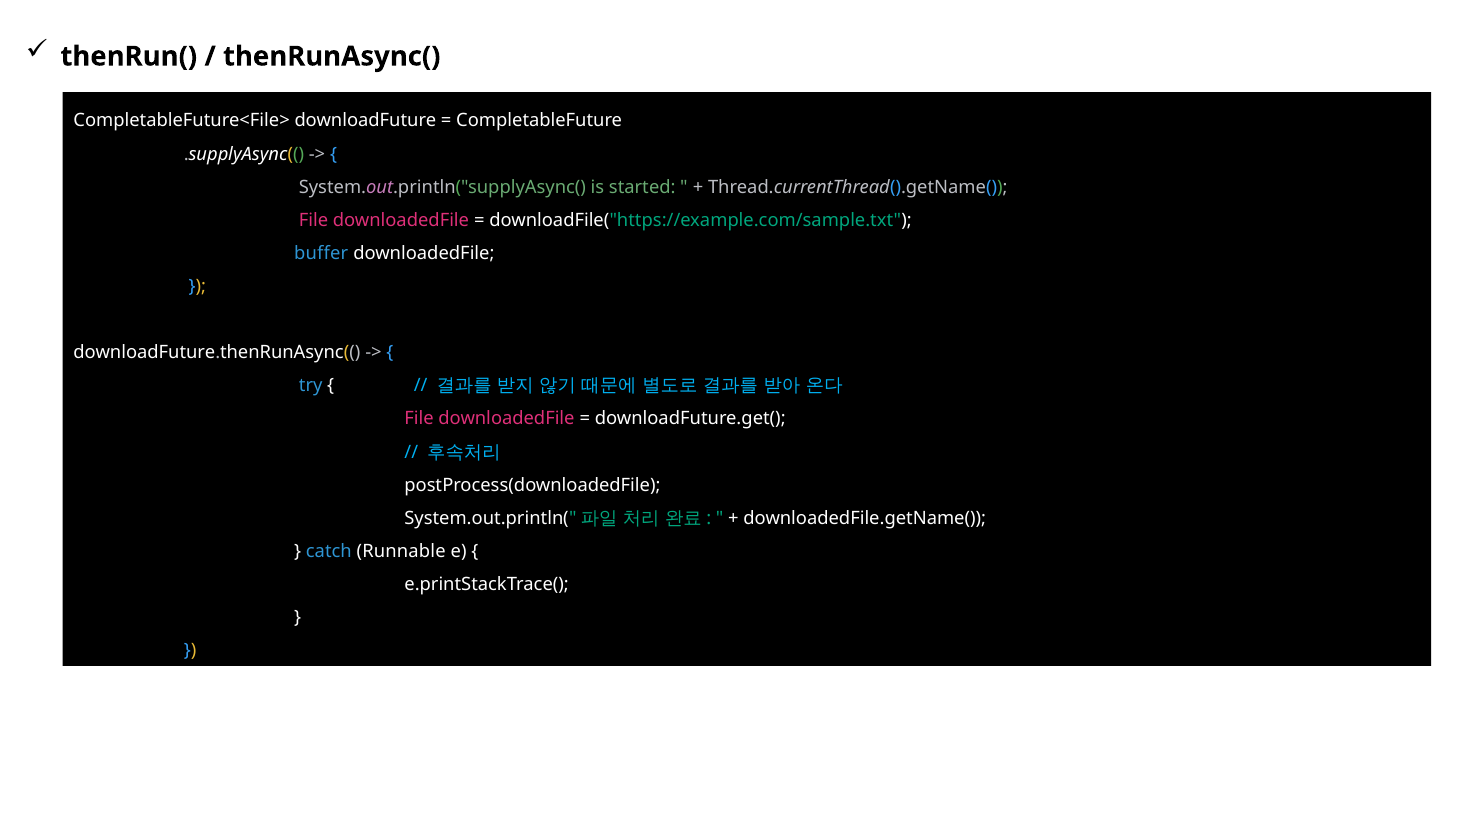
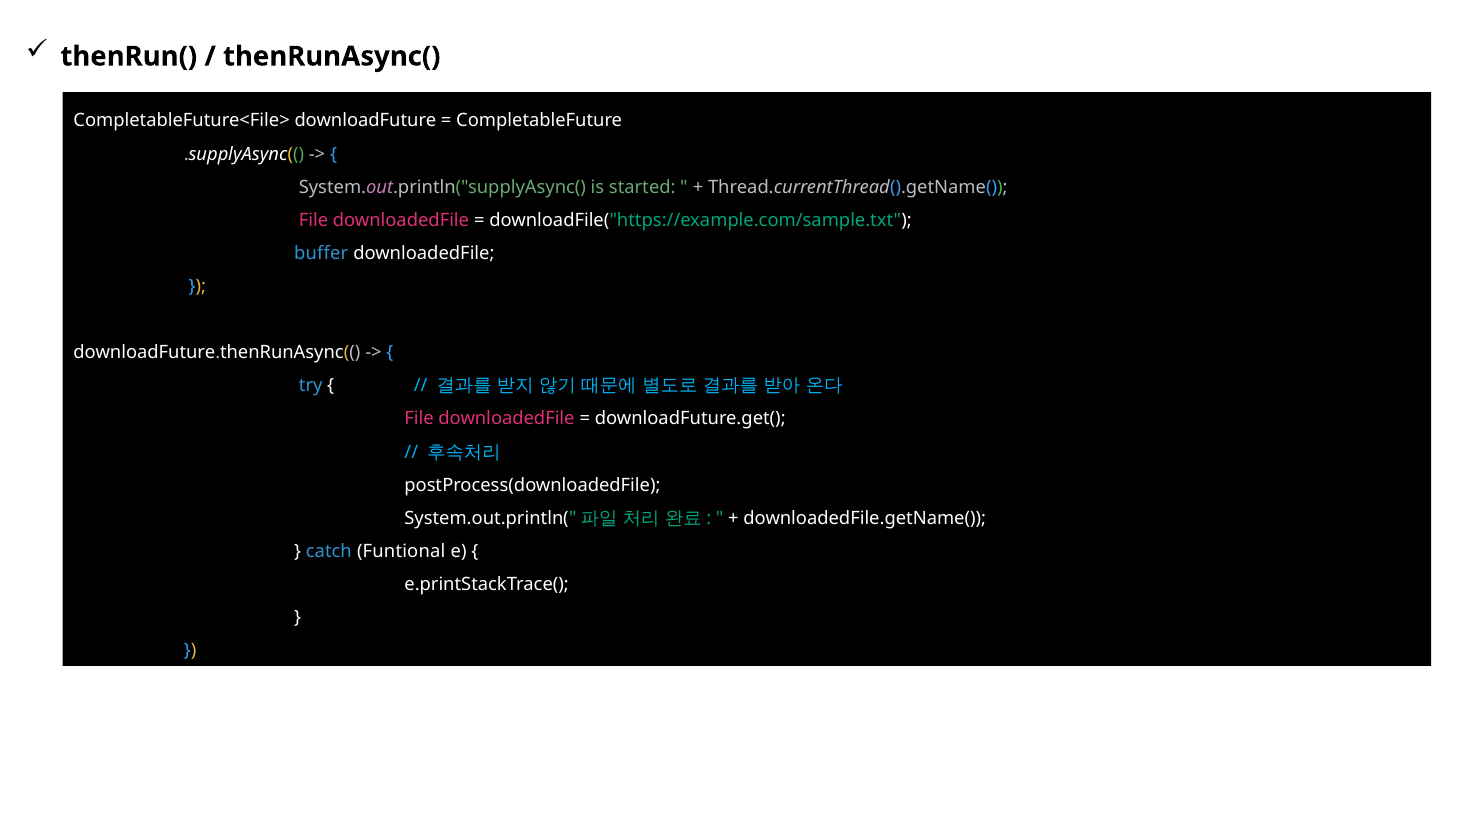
Runnable: Runnable -> Funtional
